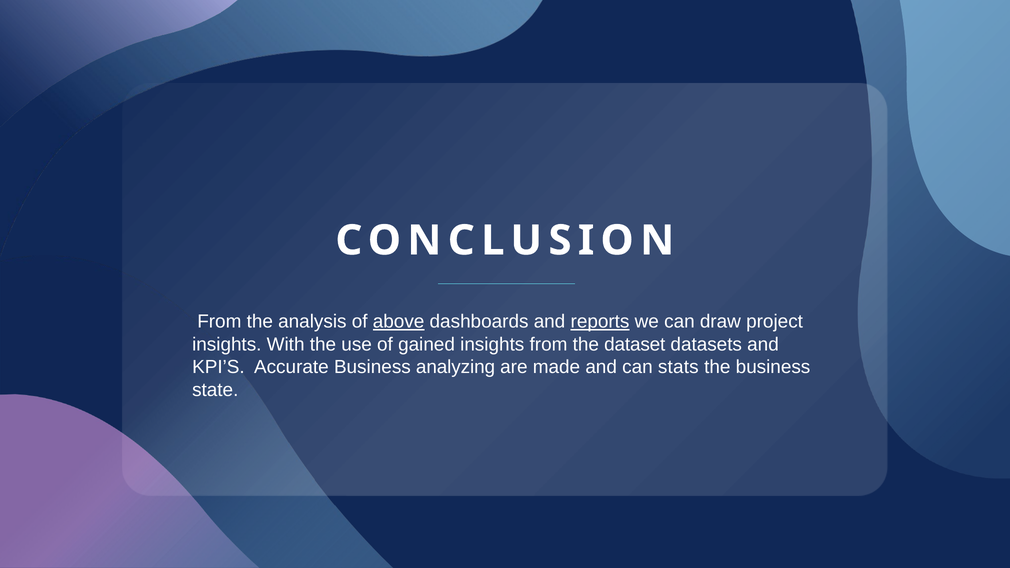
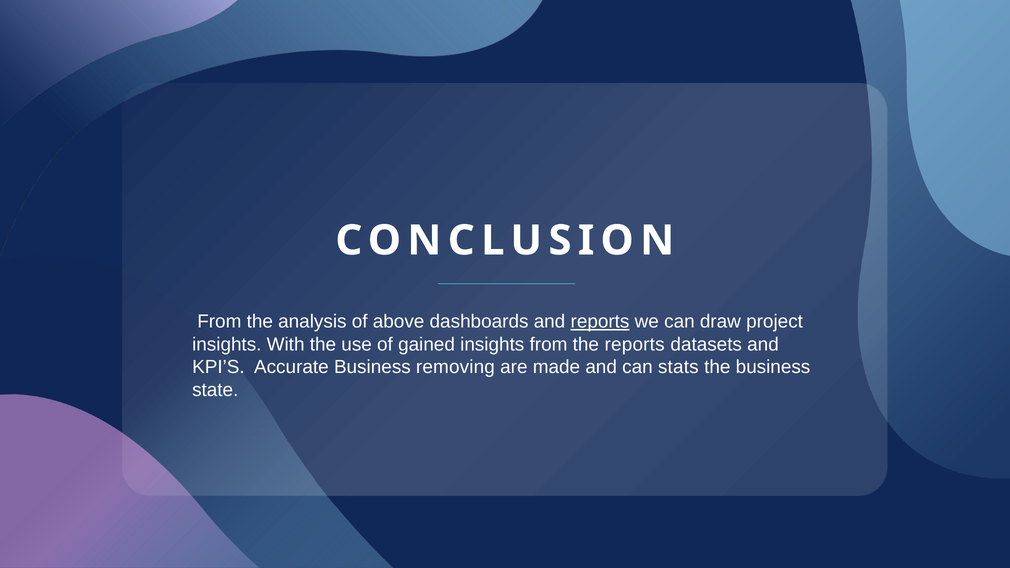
above underline: present -> none
the dataset: dataset -> reports
analyzing: analyzing -> removing
